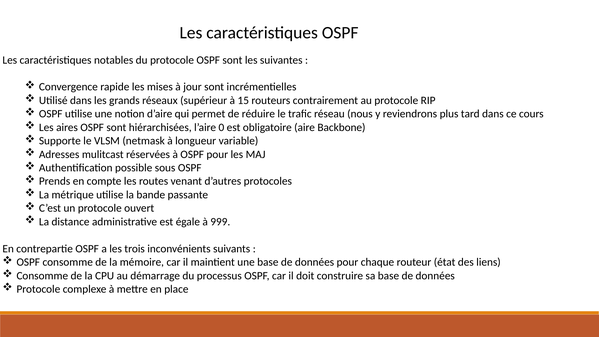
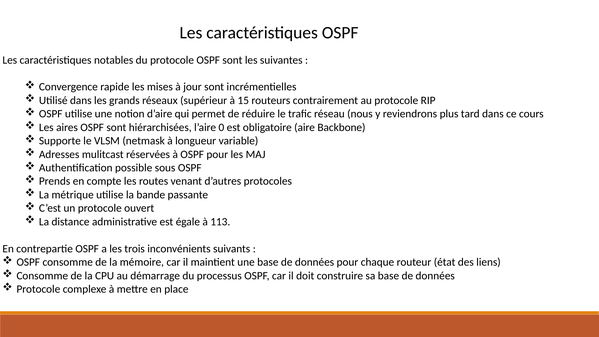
999: 999 -> 113
